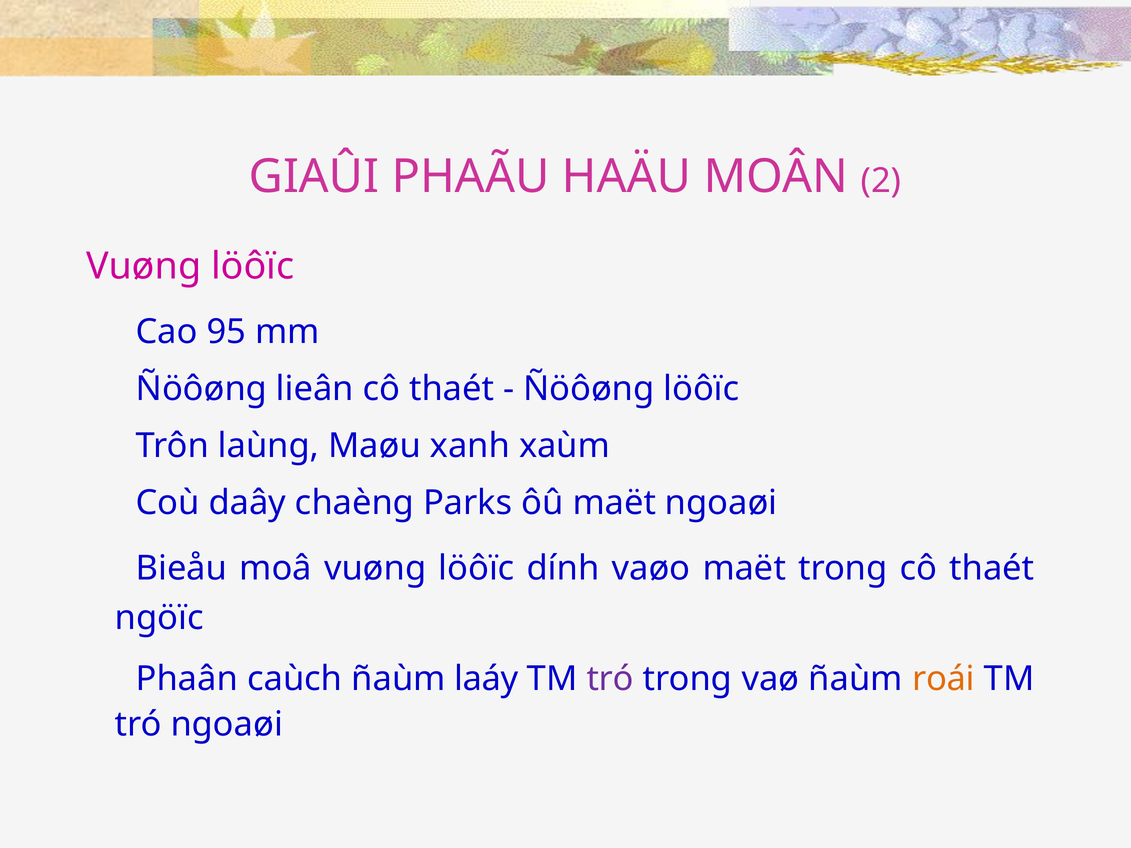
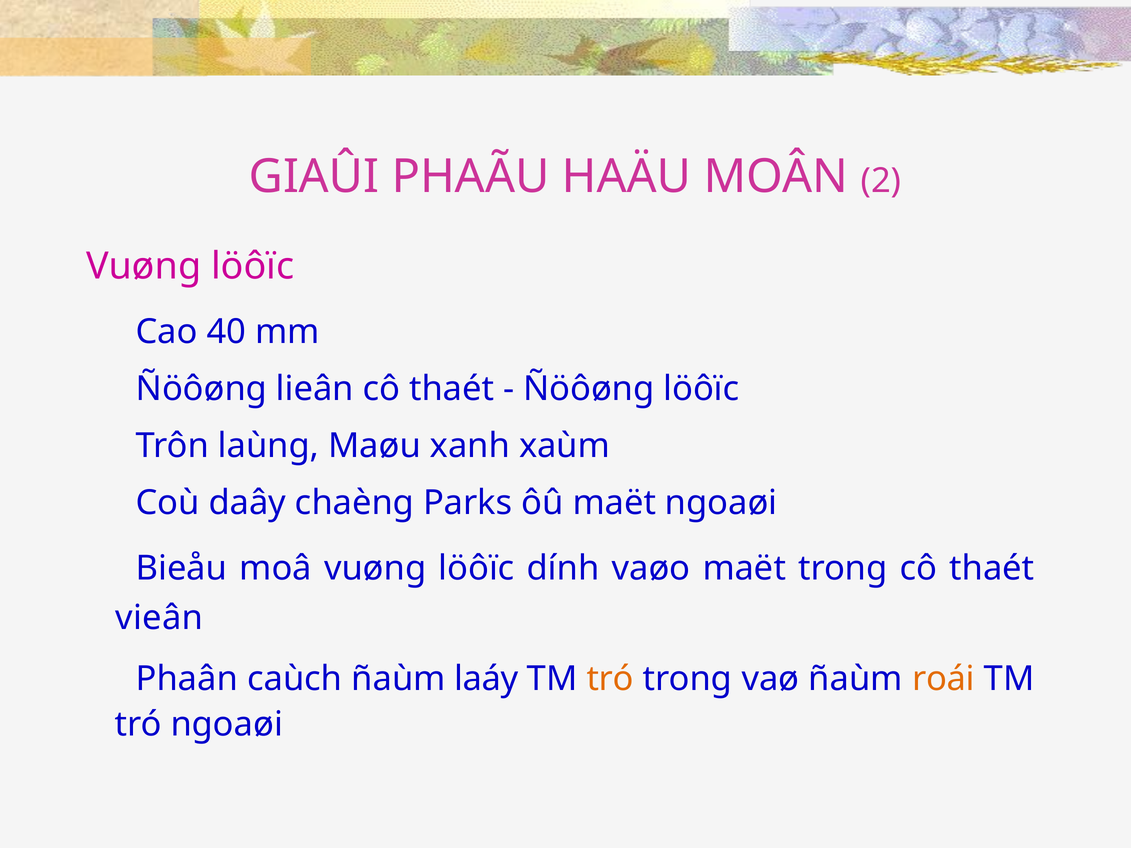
95: 95 -> 40
ngöïc: ngöïc -> vieân
tró at (610, 679) colour: purple -> orange
